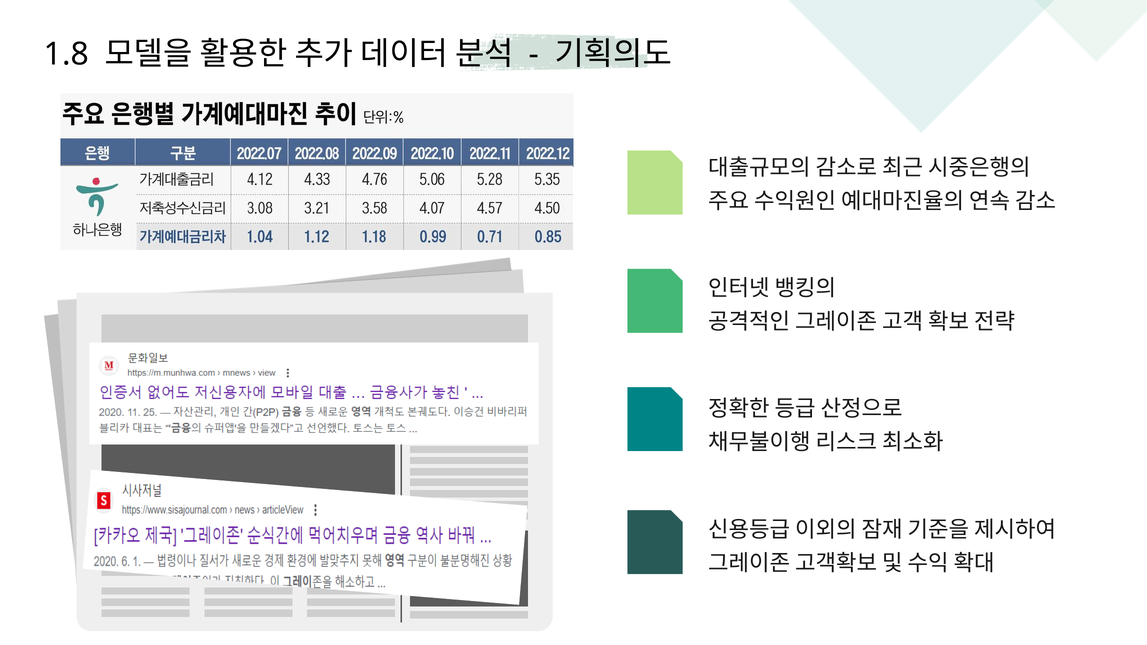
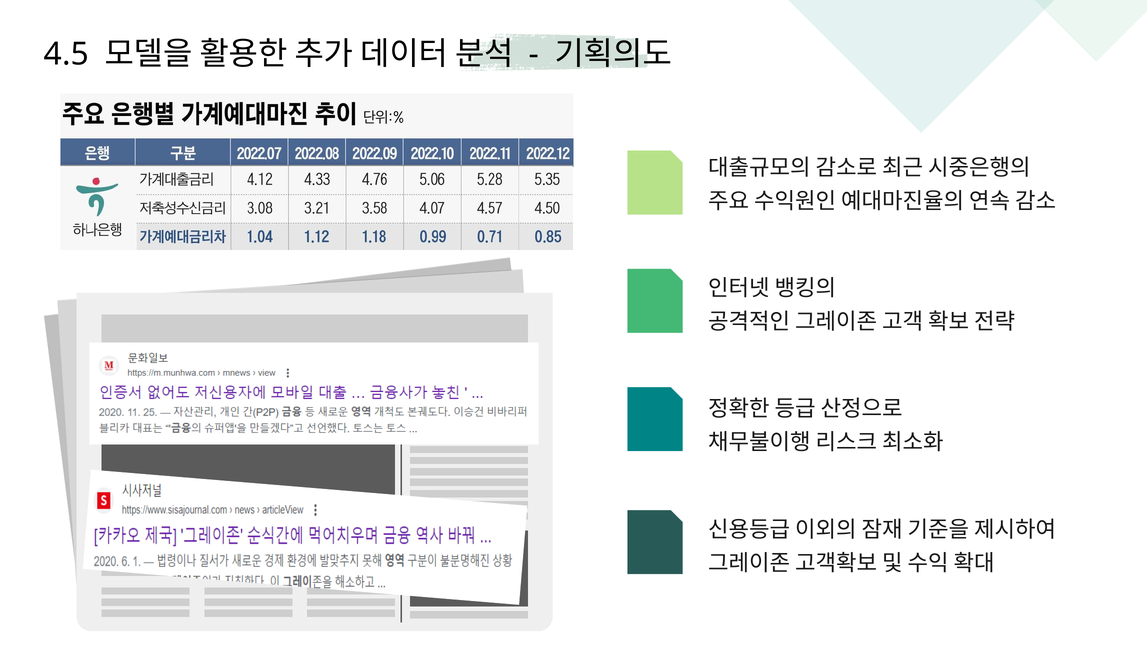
1.8: 1.8 -> 4.5
